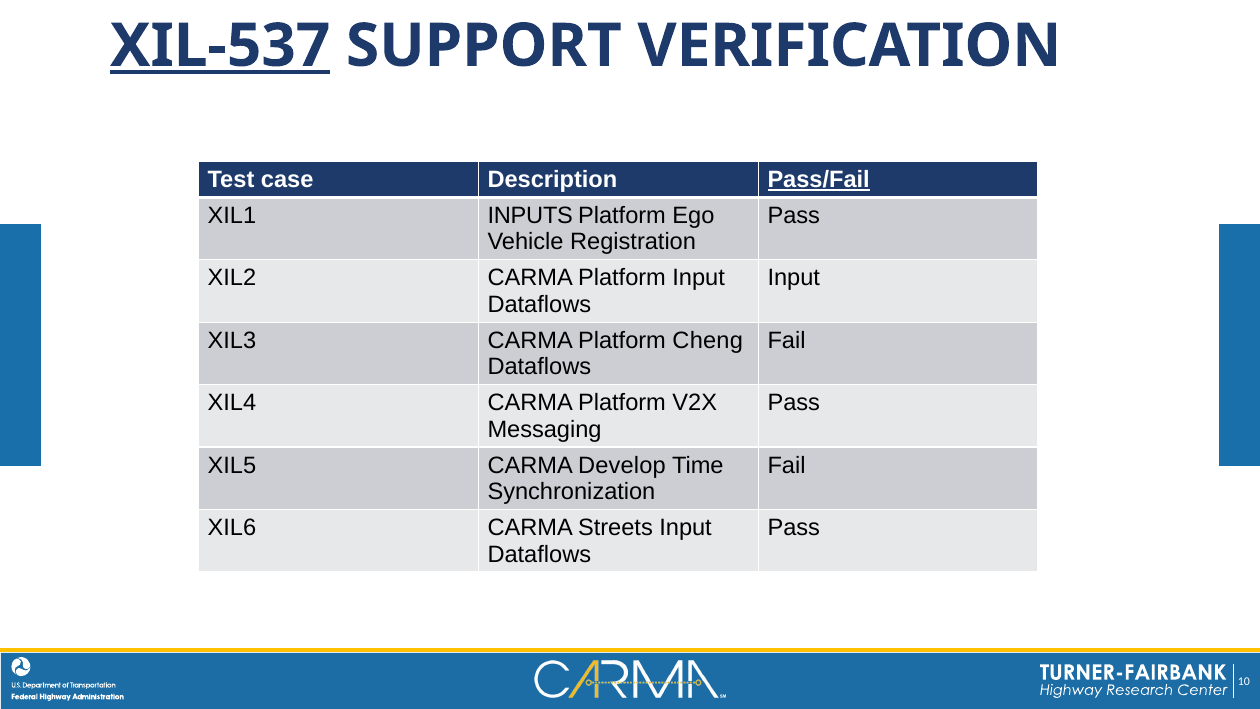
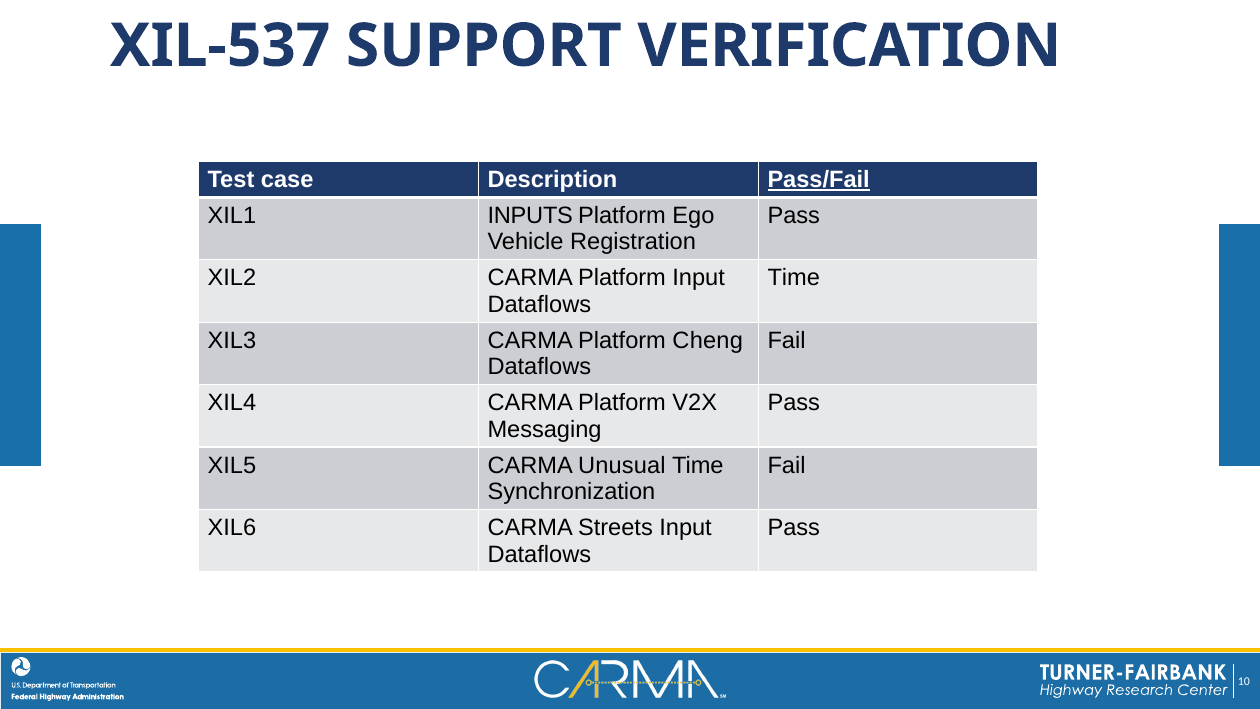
XIL-537 underline: present -> none
Input at (794, 278): Input -> Time
Develop: Develop -> Unusual
